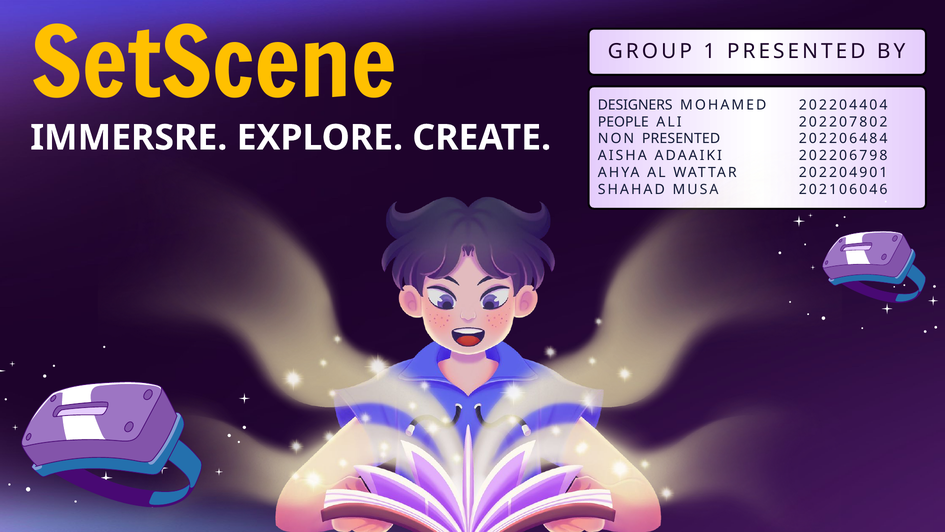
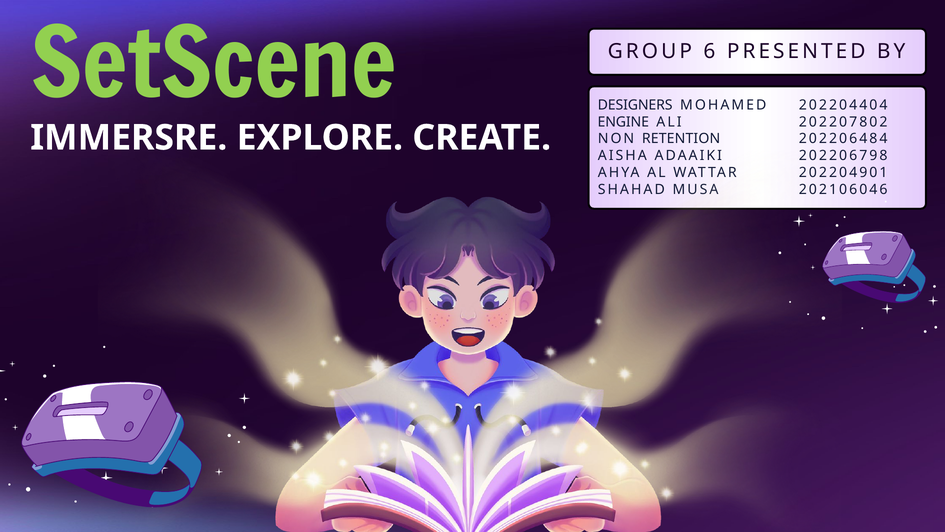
SetScene colour: yellow -> light green
1: 1 -> 6
PEOPLE: PEOPLE -> ENGINE
NON PRESENTED: PRESENTED -> RETENTION
